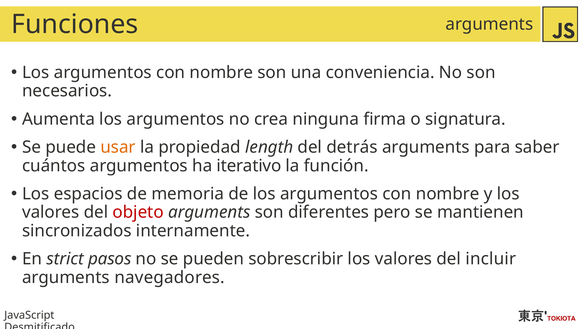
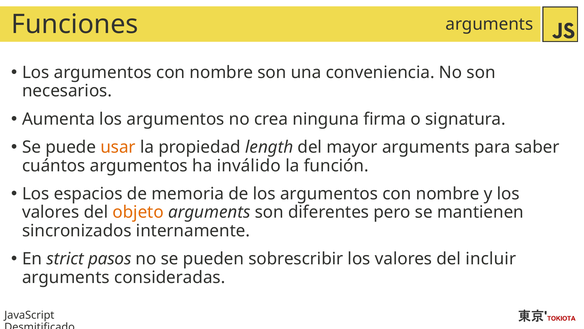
detrás: detrás -> mayor
iterativo: iterativo -> inválido
objeto colour: red -> orange
navegadores: navegadores -> consideradas
